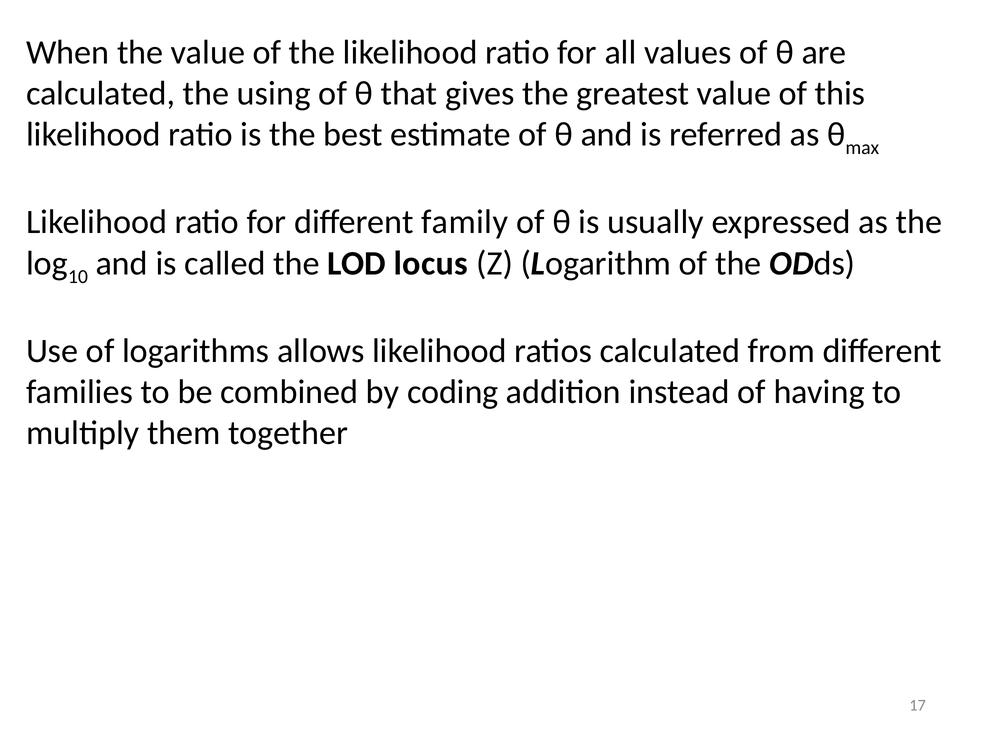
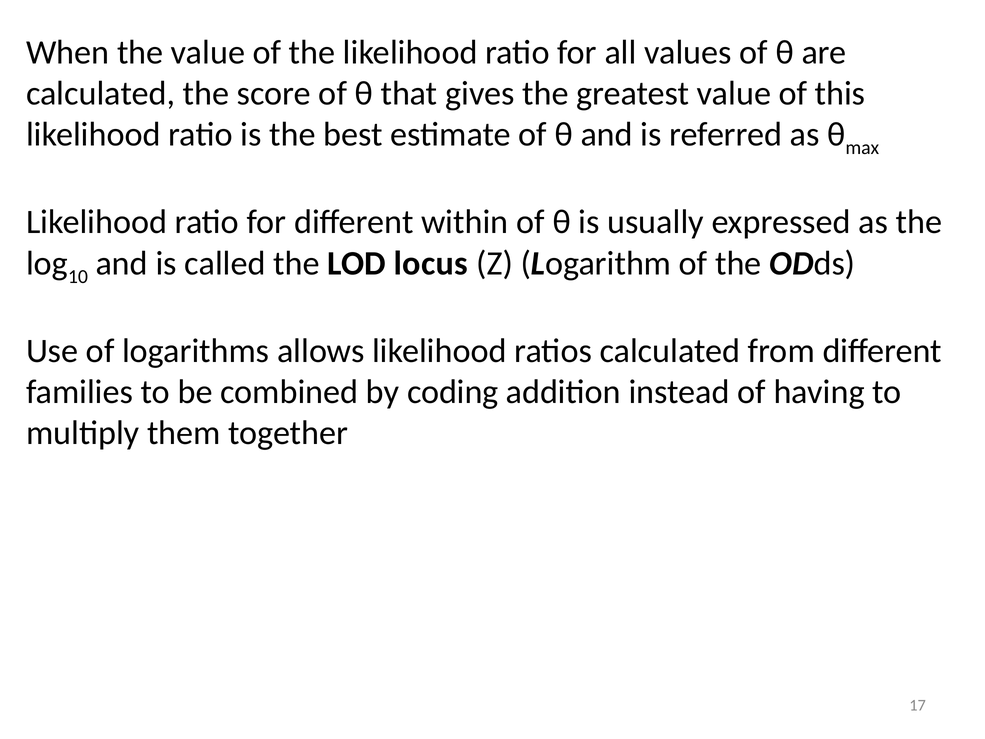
using: using -> score
family: family -> within
